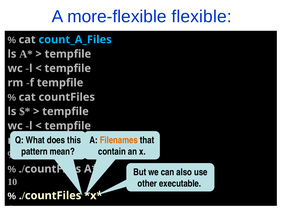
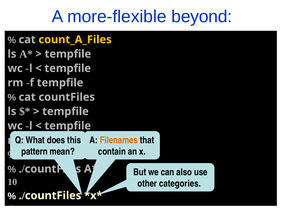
flexible: flexible -> beyond
count_A_Files colour: light blue -> yellow
executable: executable -> categories
